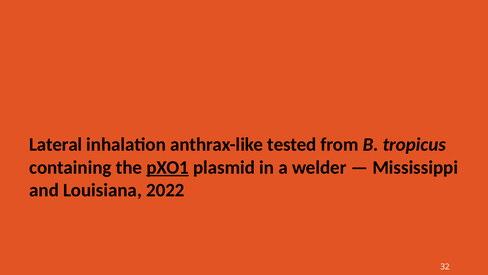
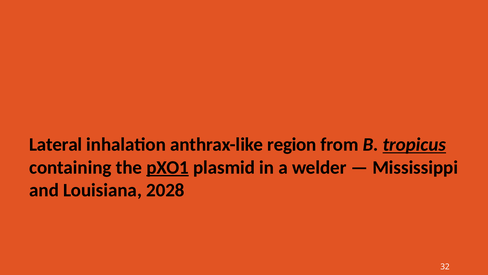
tested: tested -> region
tropicus underline: none -> present
2022: 2022 -> 2028
